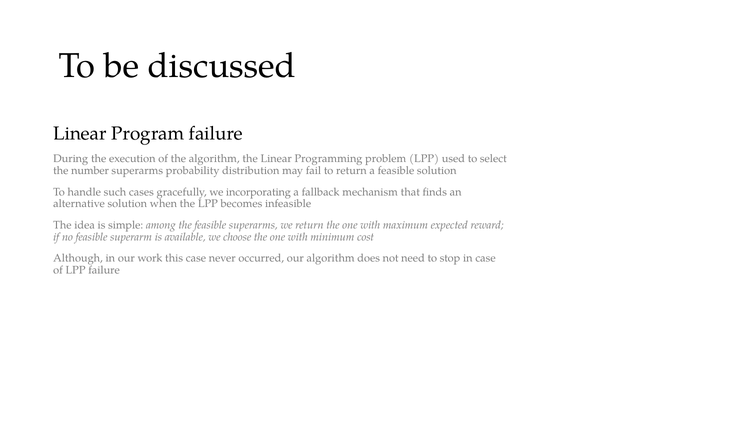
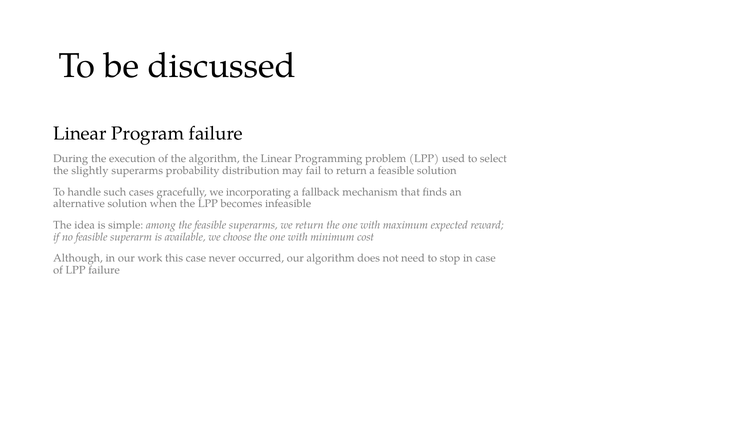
number: number -> slightly
